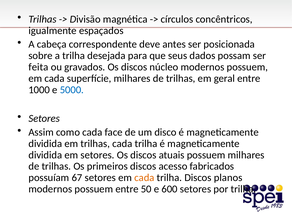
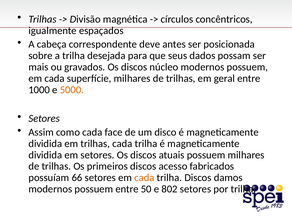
feita: feita -> mais
5000 colour: blue -> orange
67: 67 -> 66
planos: planos -> damos
600: 600 -> 802
